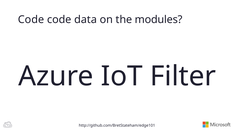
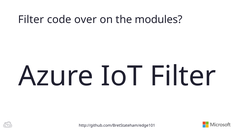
Code at (31, 20): Code -> Filter
data: data -> over
